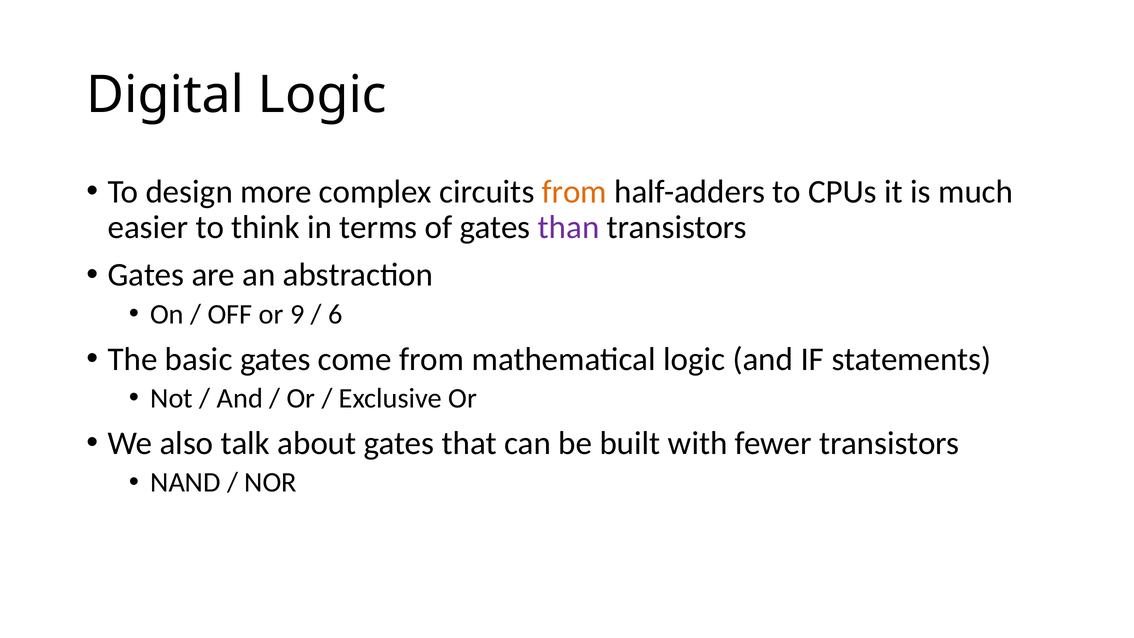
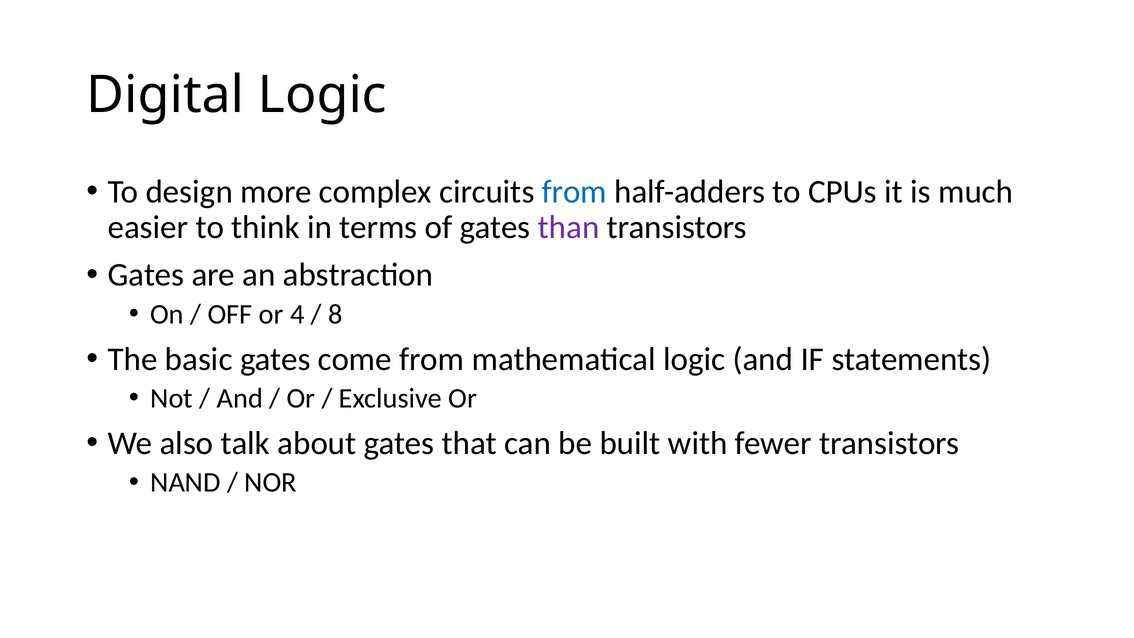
from at (574, 192) colour: orange -> blue
9: 9 -> 4
6: 6 -> 8
